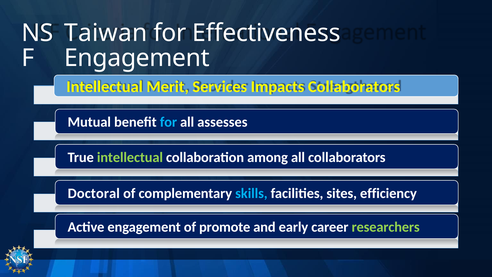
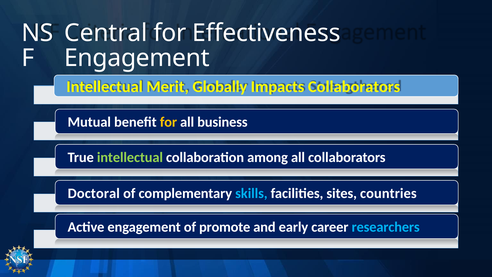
Taiwan: Taiwan -> Central
Services: Services -> Globally
for at (168, 122) colour: light blue -> yellow
assesses: assesses -> business
efficiency: efficiency -> countries
researchers colour: light green -> light blue
